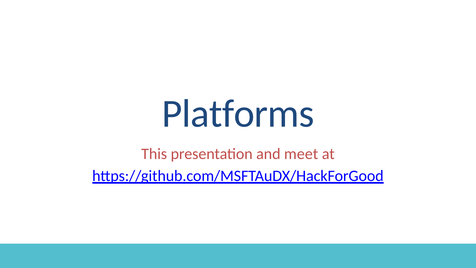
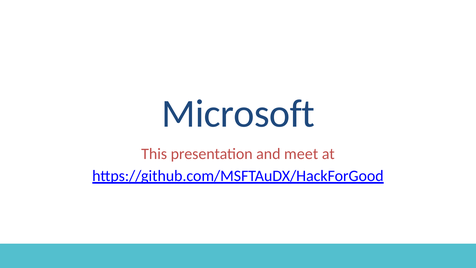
Platforms: Platforms -> Microsoft
